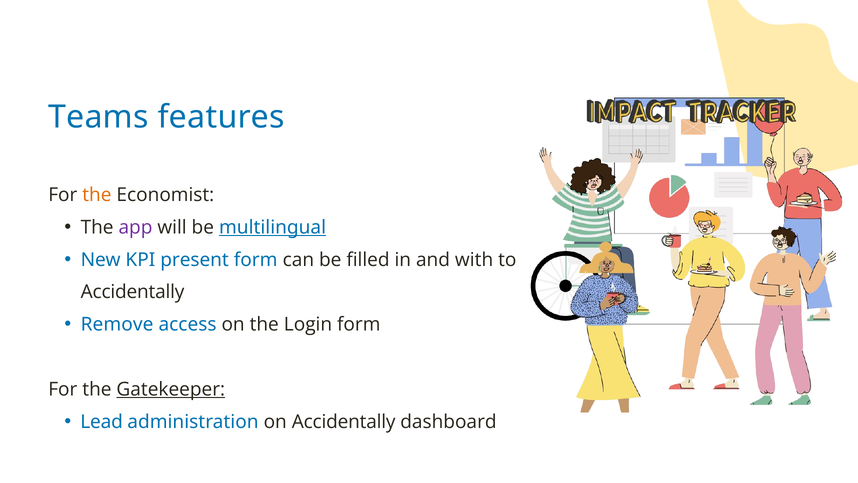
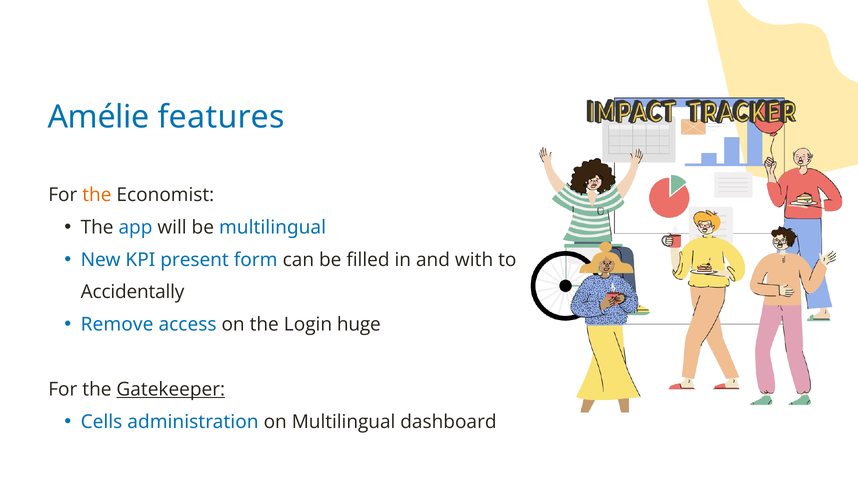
Teams: Teams -> Amélie
app colour: purple -> blue
multilingual at (273, 227) underline: present -> none
Login form: form -> huge
Lead: Lead -> Cells
on Accidentally: Accidentally -> Multilingual
